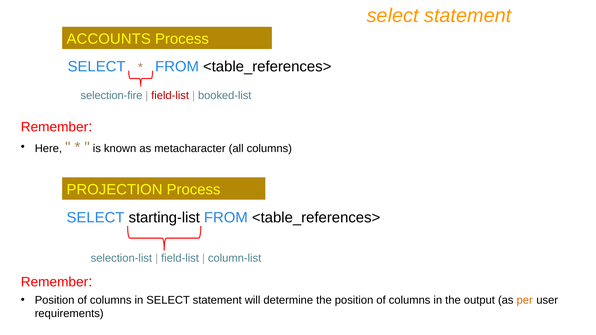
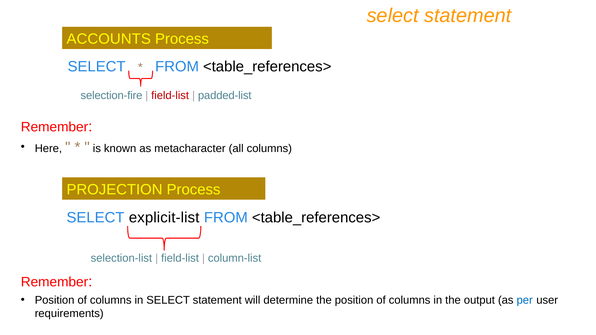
booked-list: booked-list -> padded-list
starting-list: starting-list -> explicit-list
per colour: orange -> blue
